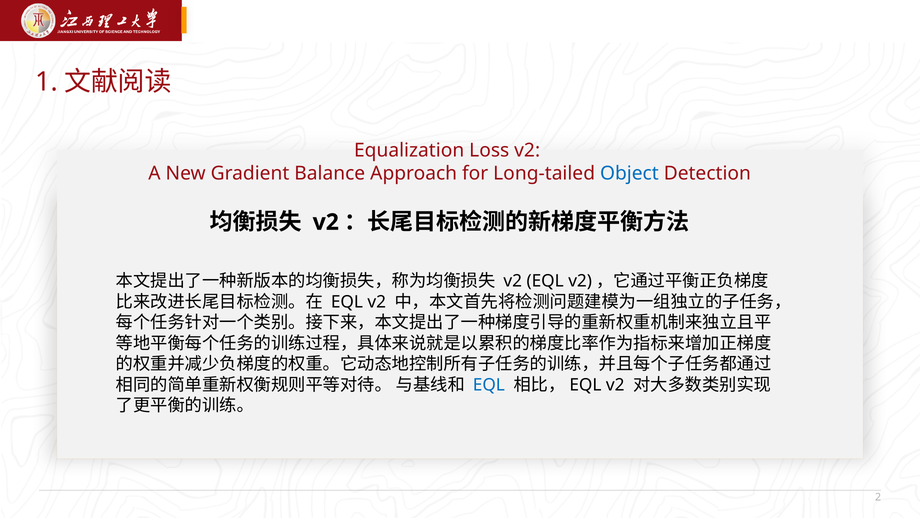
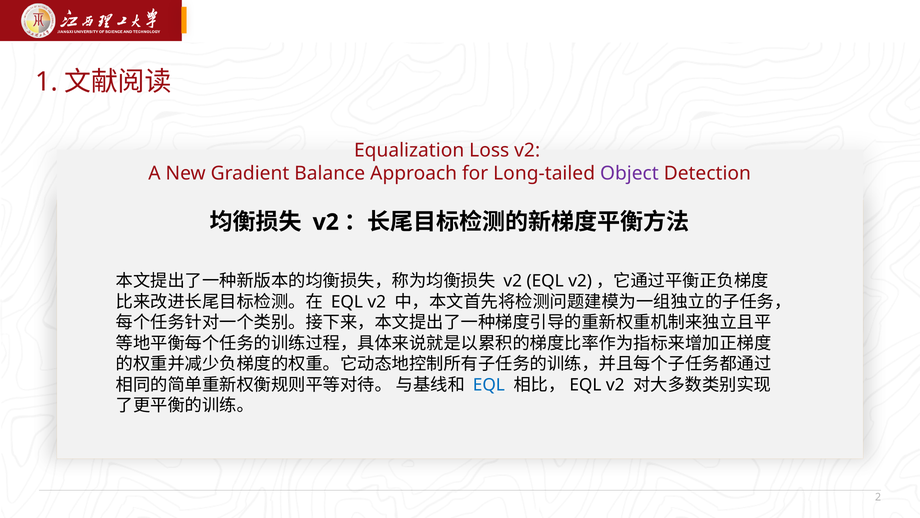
Object colour: blue -> purple
